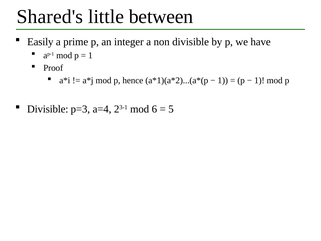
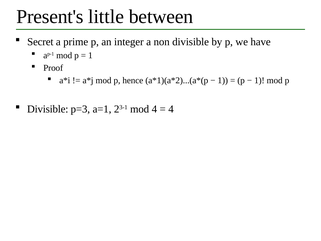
Shared's: Shared's -> Present's
Easily: Easily -> Secret
a=4: a=4 -> a=1
mod 6: 6 -> 4
5 at (171, 109): 5 -> 4
